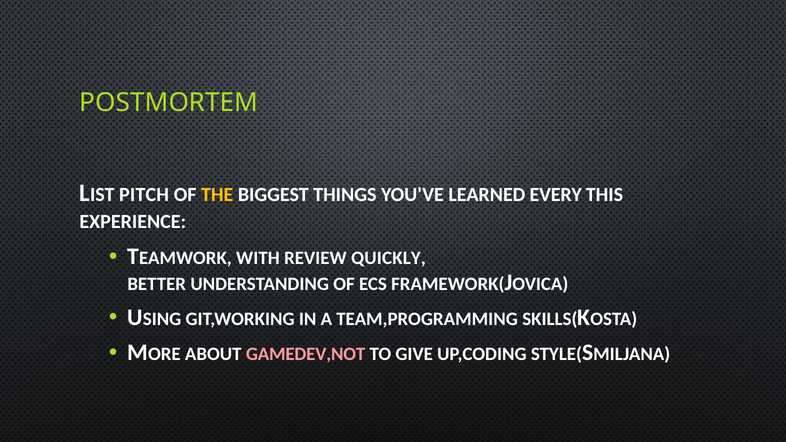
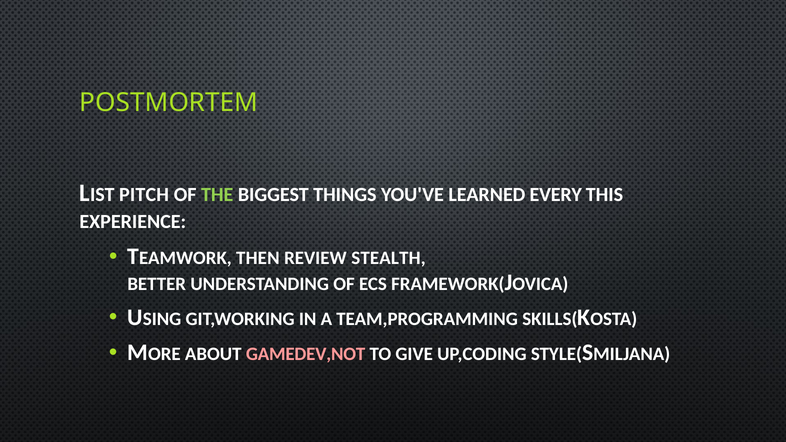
THE colour: yellow -> light green
WITH: WITH -> THEN
QUICKLY: QUICKLY -> STEALTH
